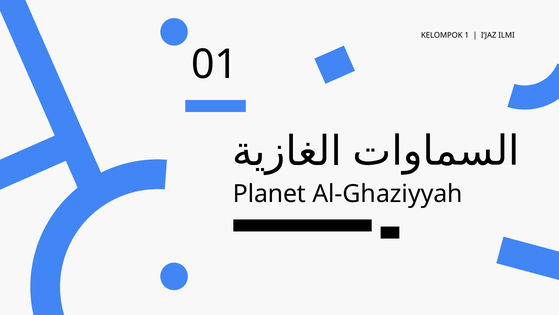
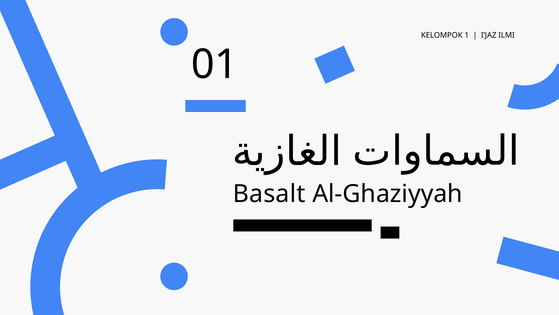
Planet: Planet -> Basalt
